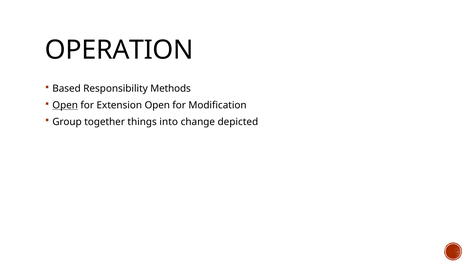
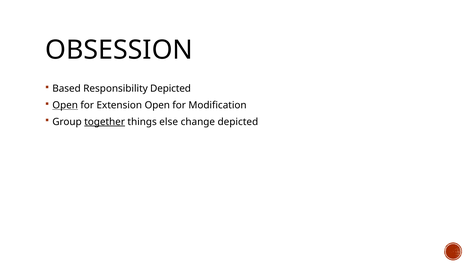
OPERATION: OPERATION -> OBSESSION
Responsibility Methods: Methods -> Depicted
together underline: none -> present
into: into -> else
